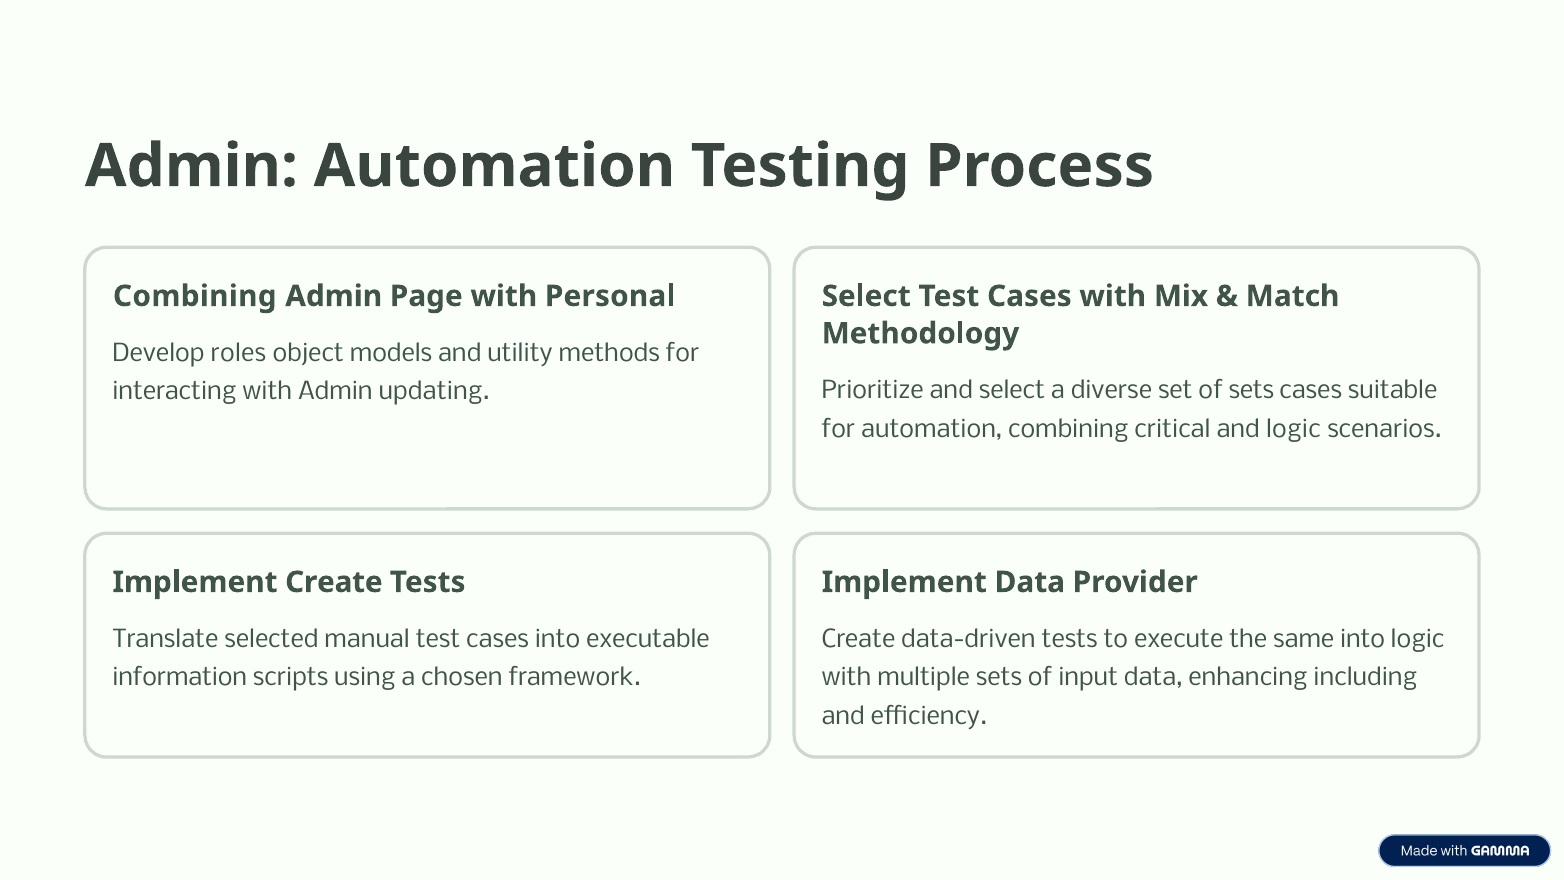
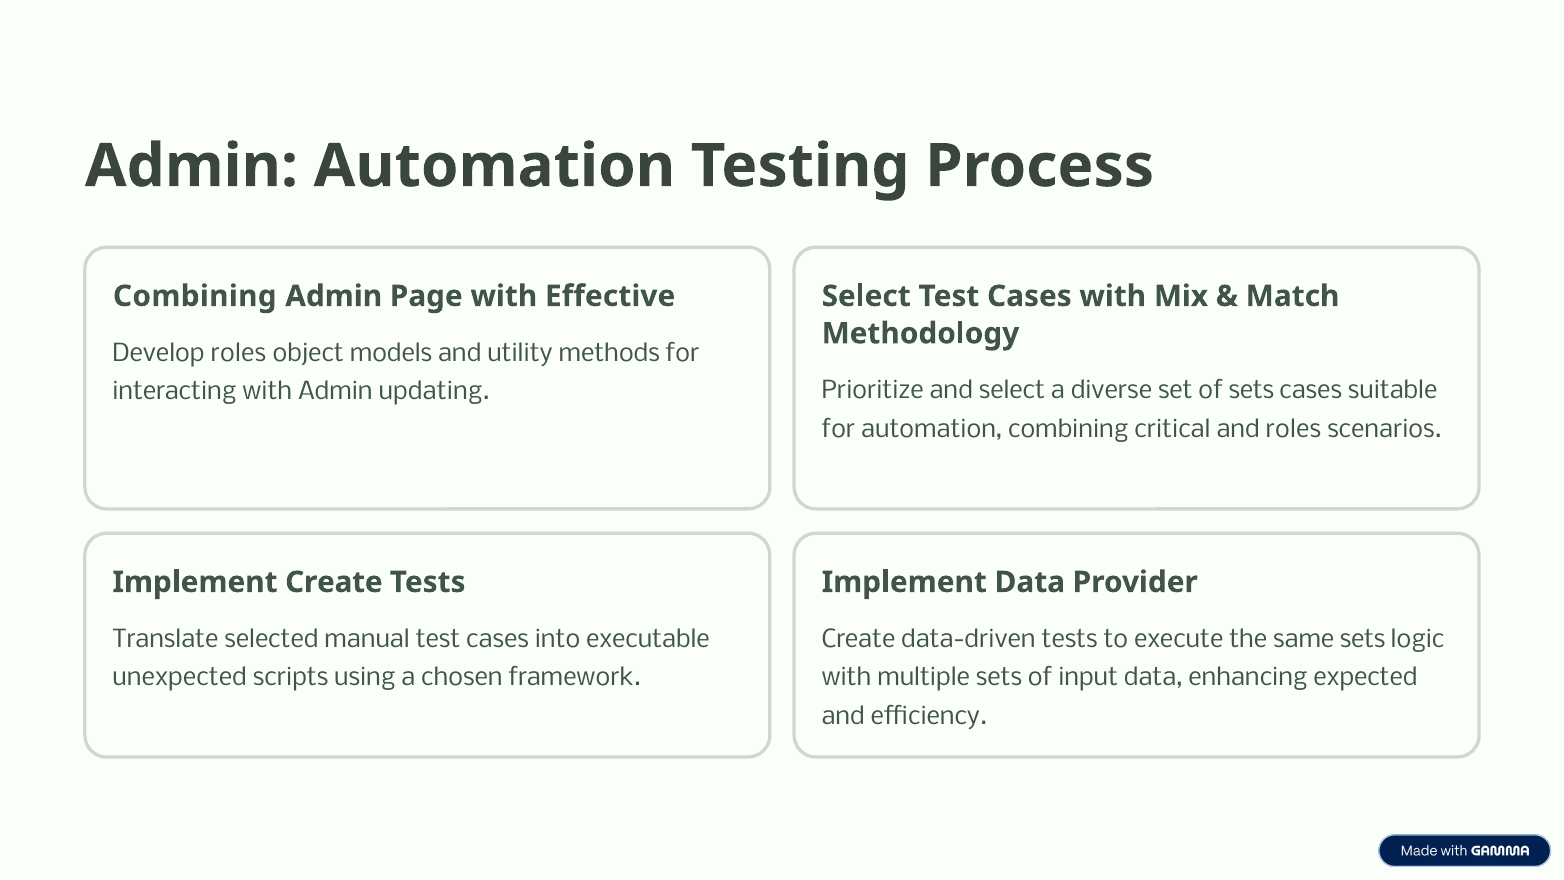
Personal: Personal -> Effective
and logic: logic -> roles
same into: into -> sets
information: information -> unexpected
including: including -> expected
